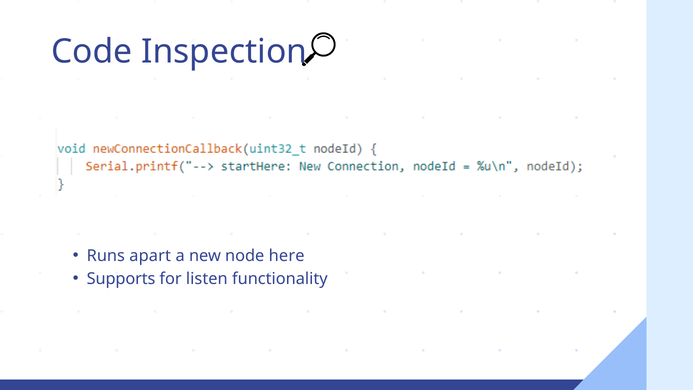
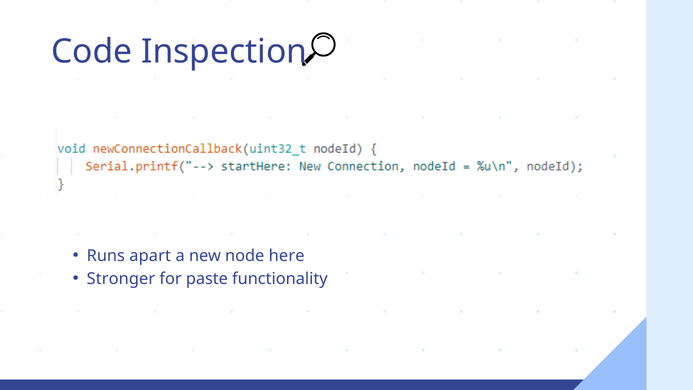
Supports: Supports -> Stronger
listen: listen -> paste
